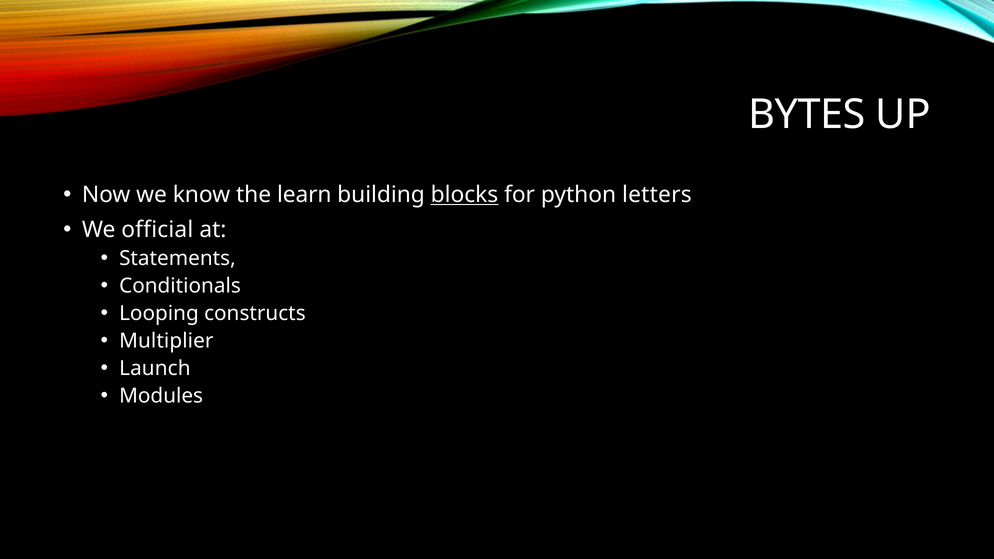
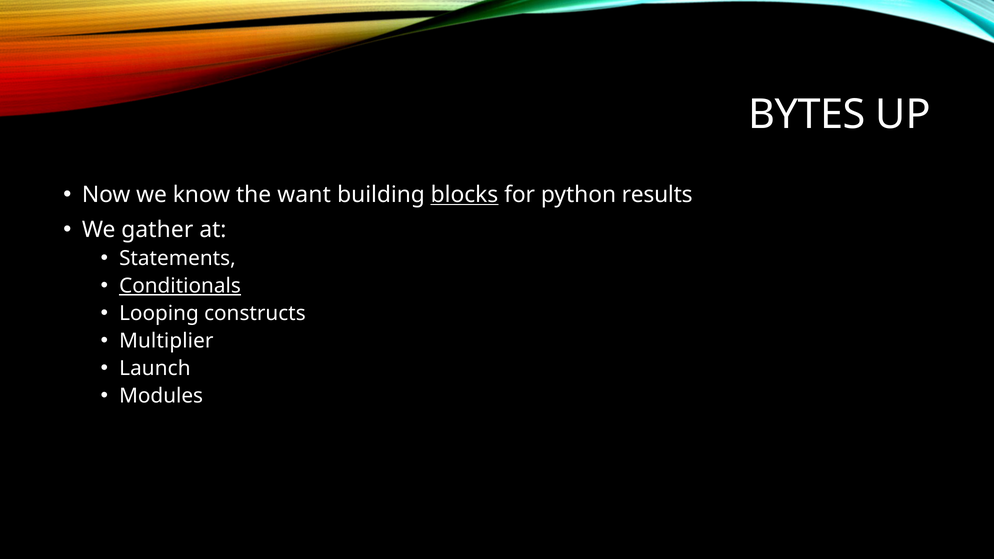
learn: learn -> want
letters: letters -> results
official: official -> gather
Conditionals underline: none -> present
